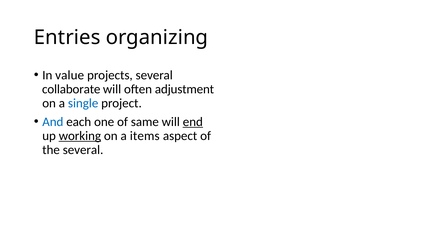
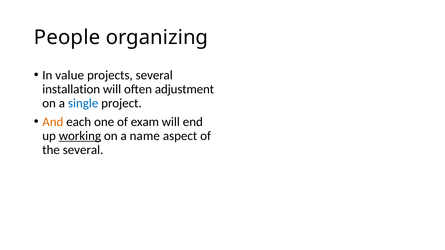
Entries: Entries -> People
collaborate: collaborate -> installation
And colour: blue -> orange
same: same -> exam
end underline: present -> none
items: items -> name
